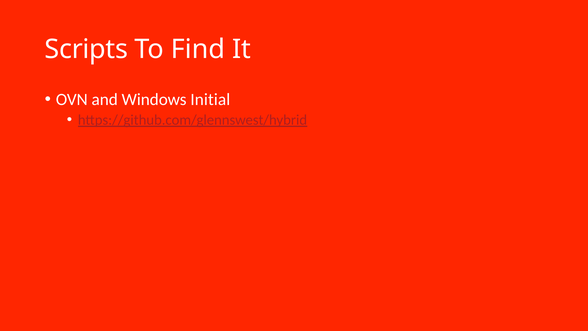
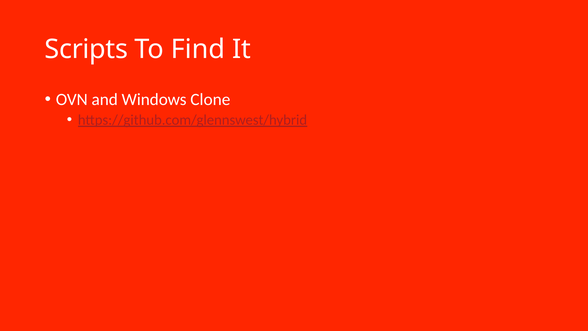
Initial: Initial -> Clone
